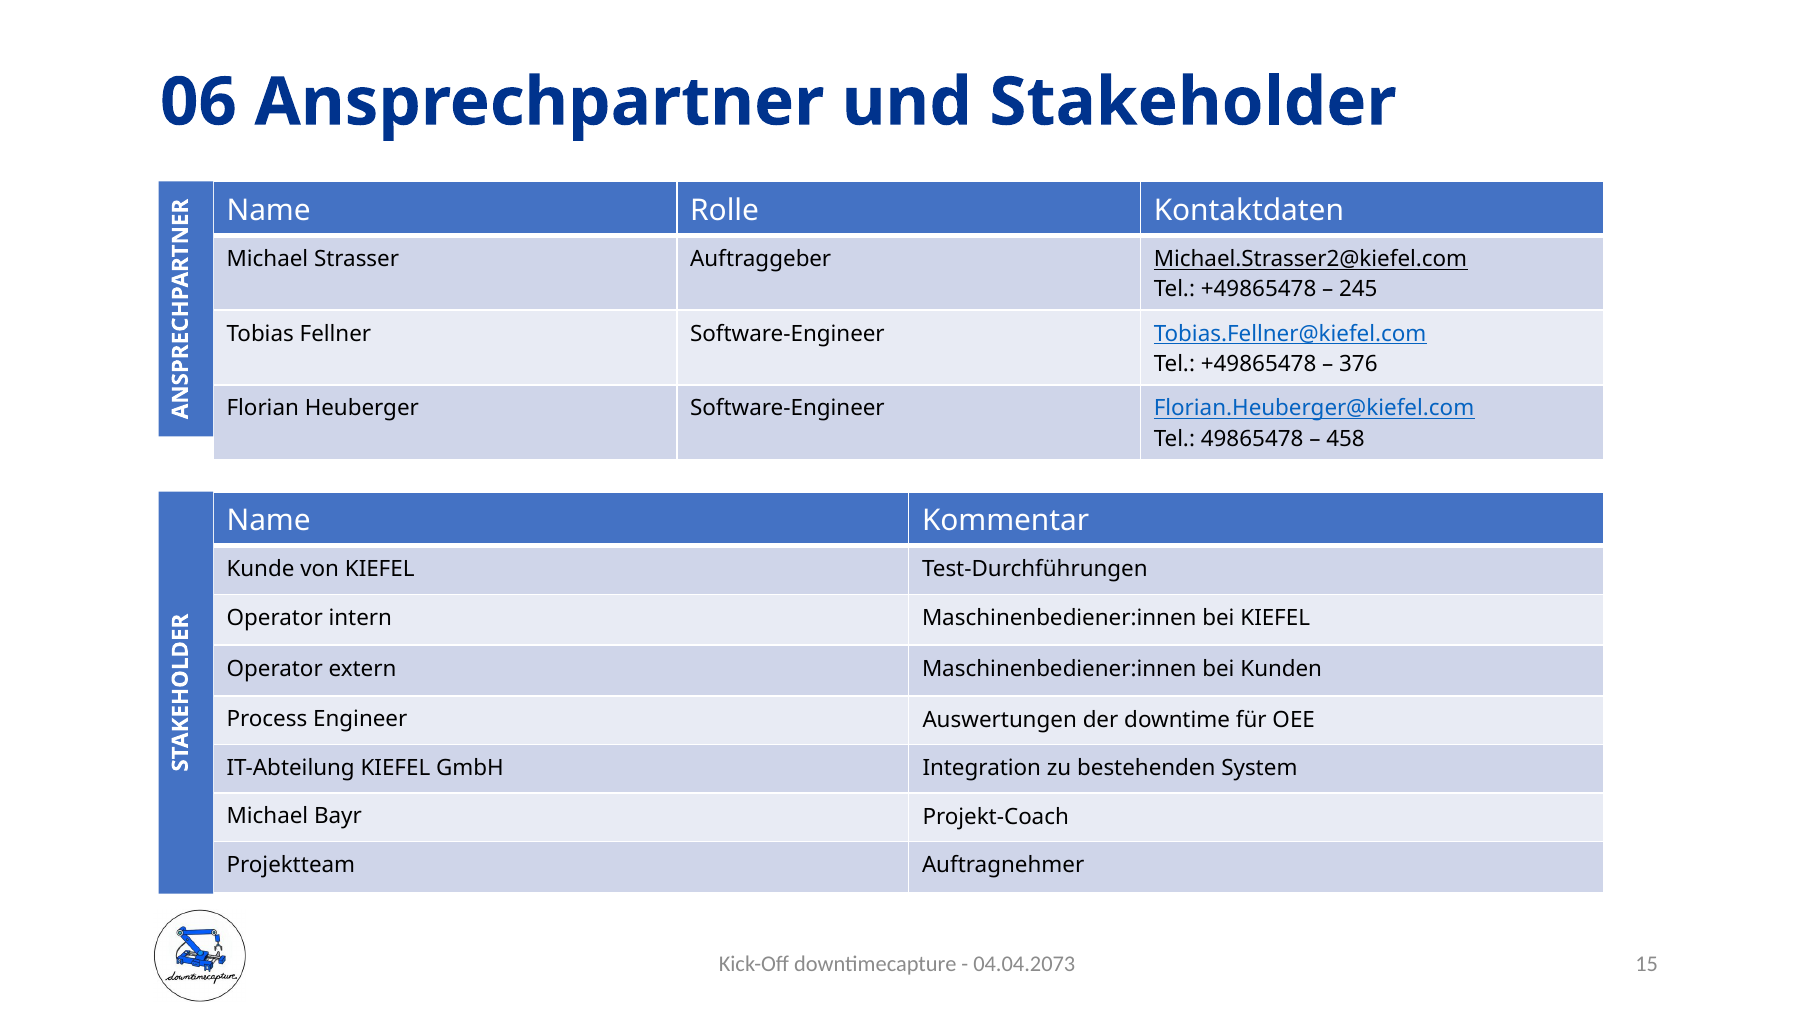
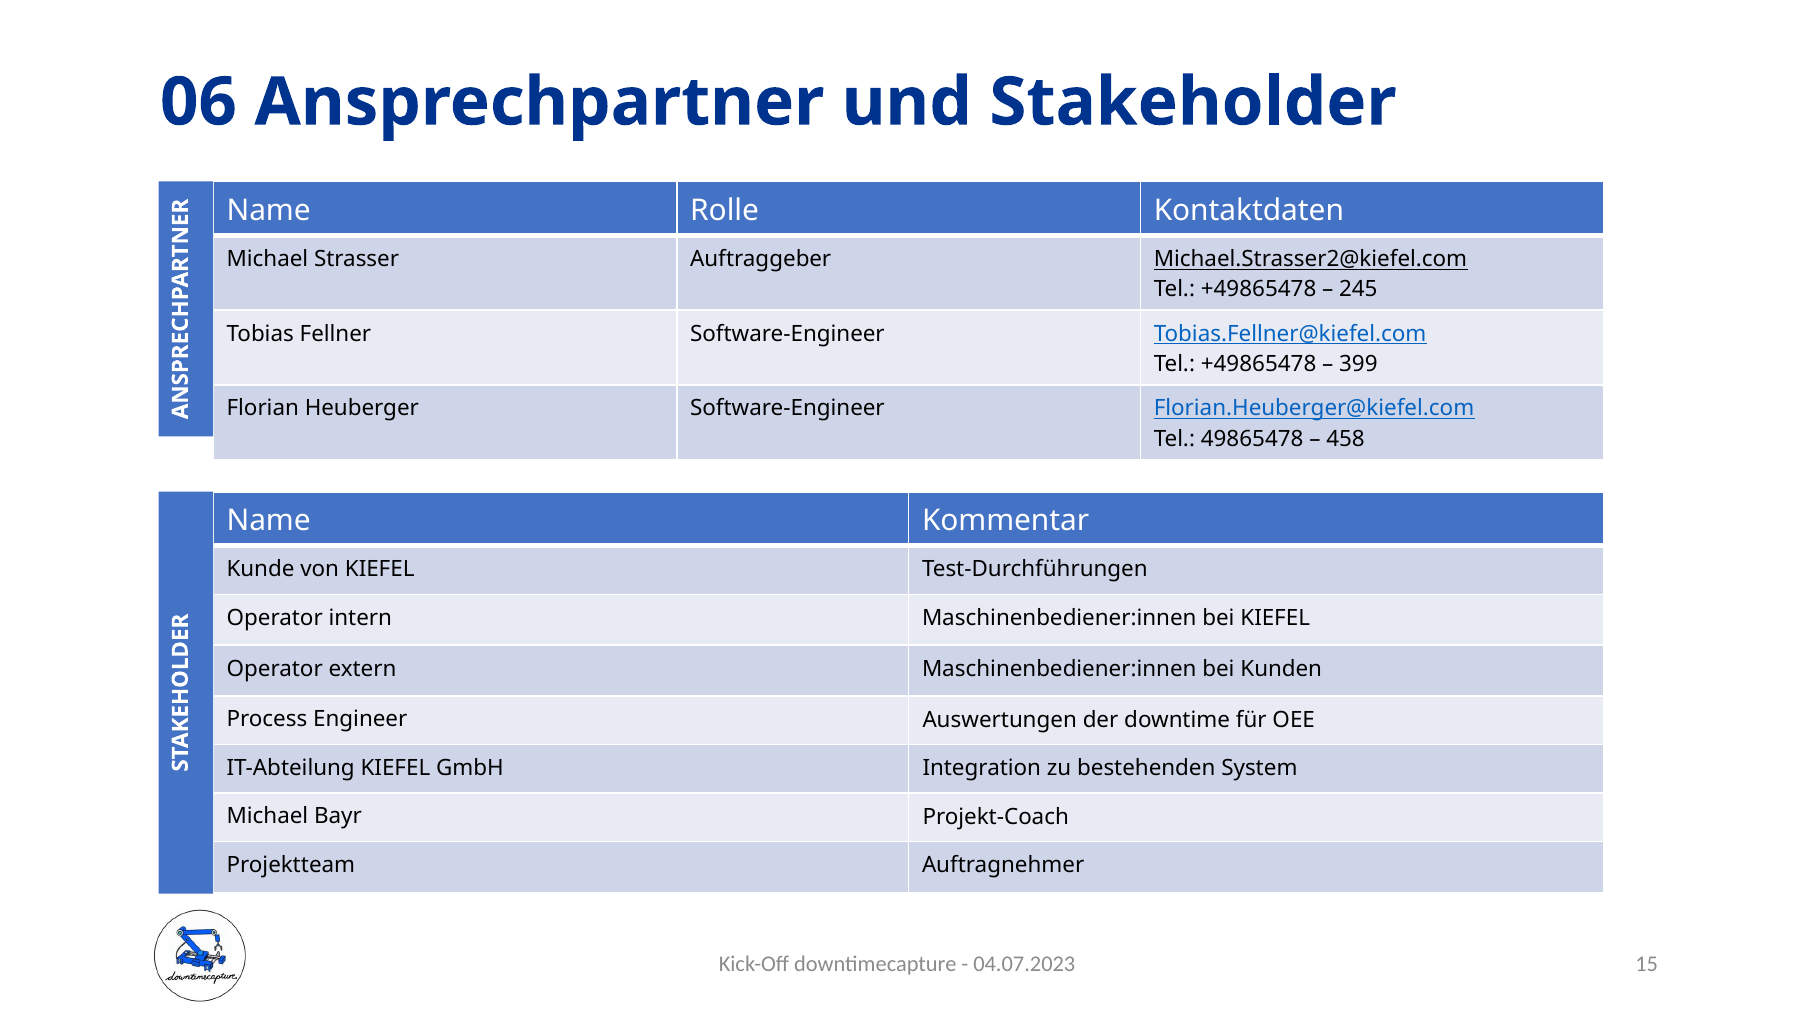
376: 376 -> 399
04.04.2073: 04.04.2073 -> 04.07.2023
